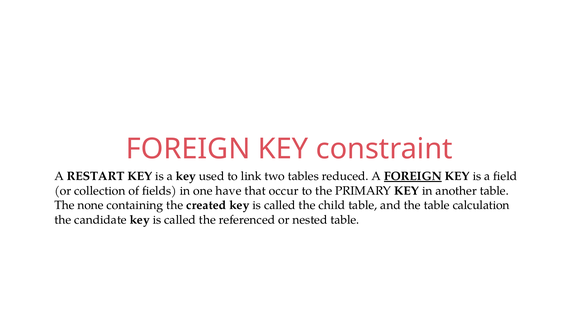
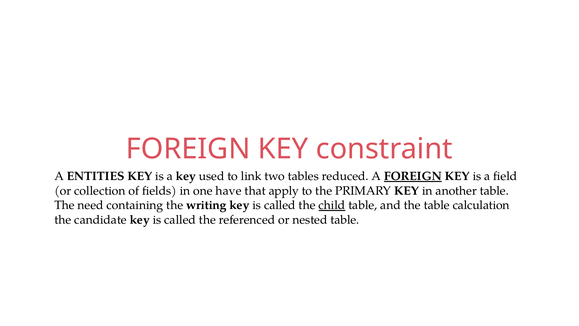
RESTART: RESTART -> ENTITIES
occur: occur -> apply
none: none -> need
created: created -> writing
child underline: none -> present
